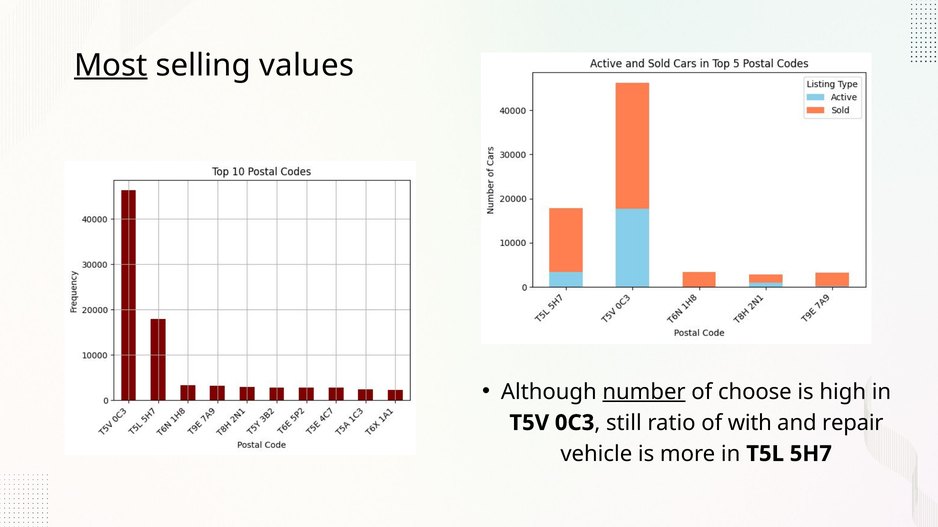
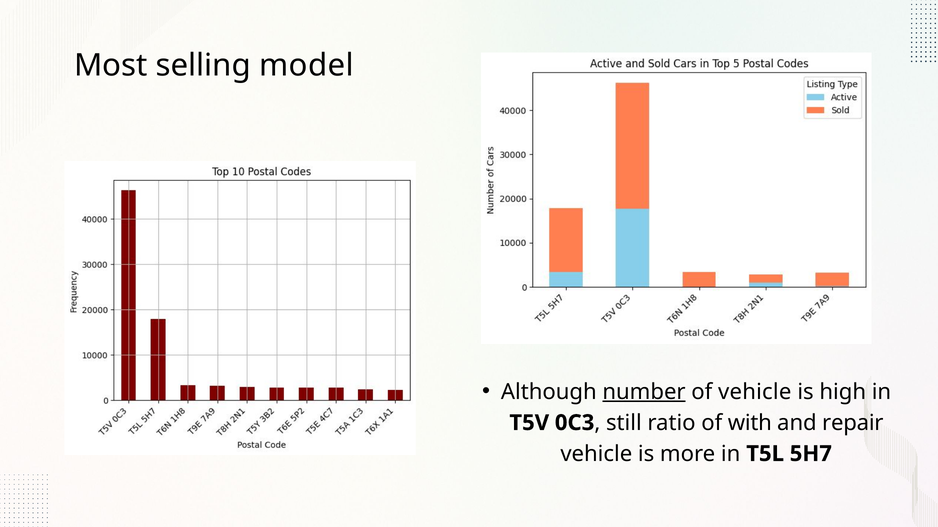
Most underline: present -> none
values: values -> model
of choose: choose -> vehicle
